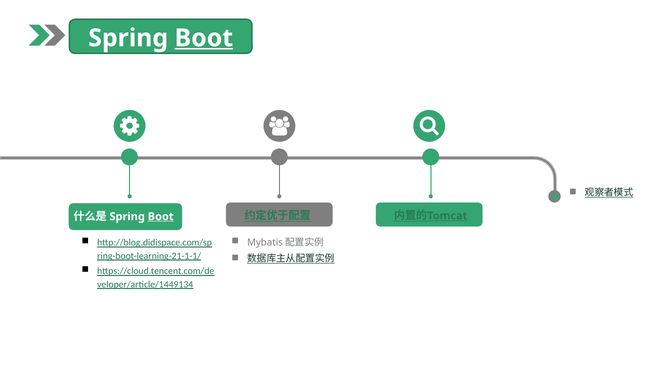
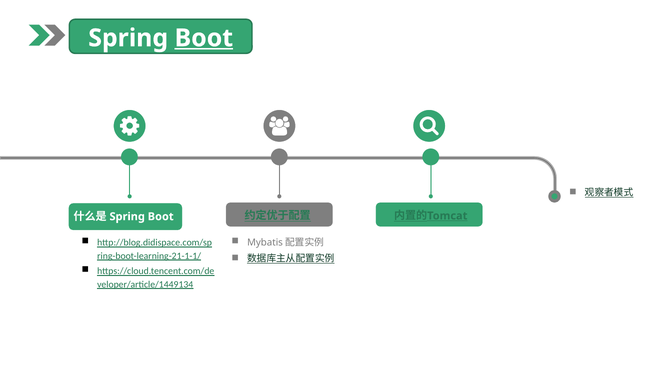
Boot at (161, 216) underline: present -> none
